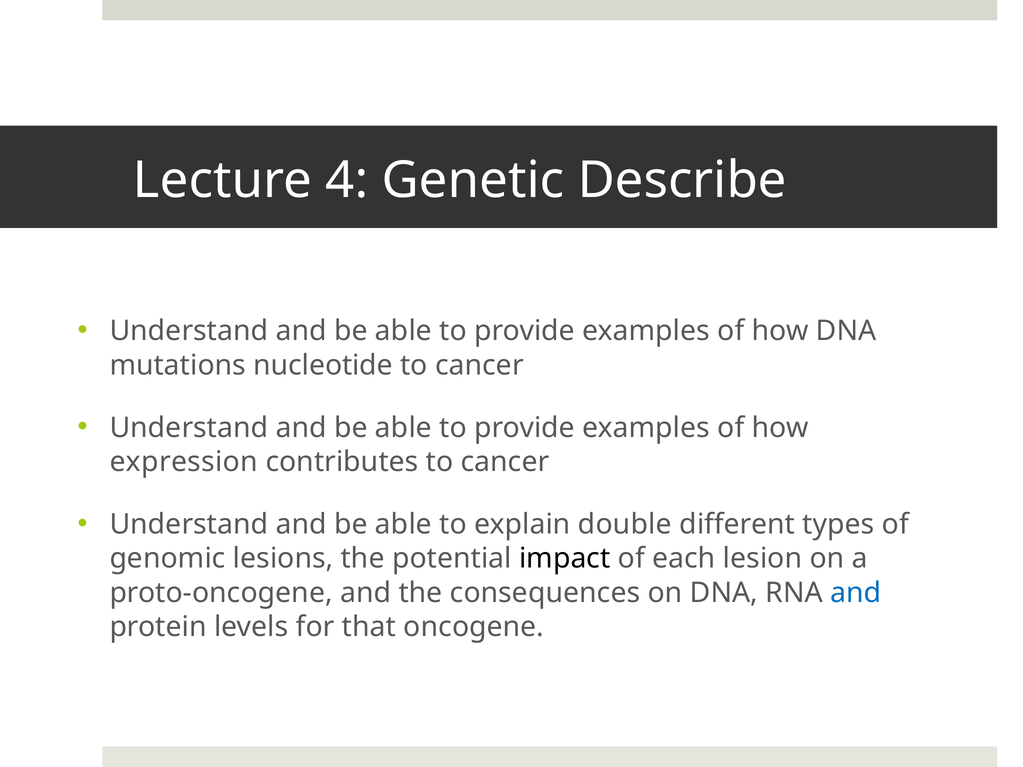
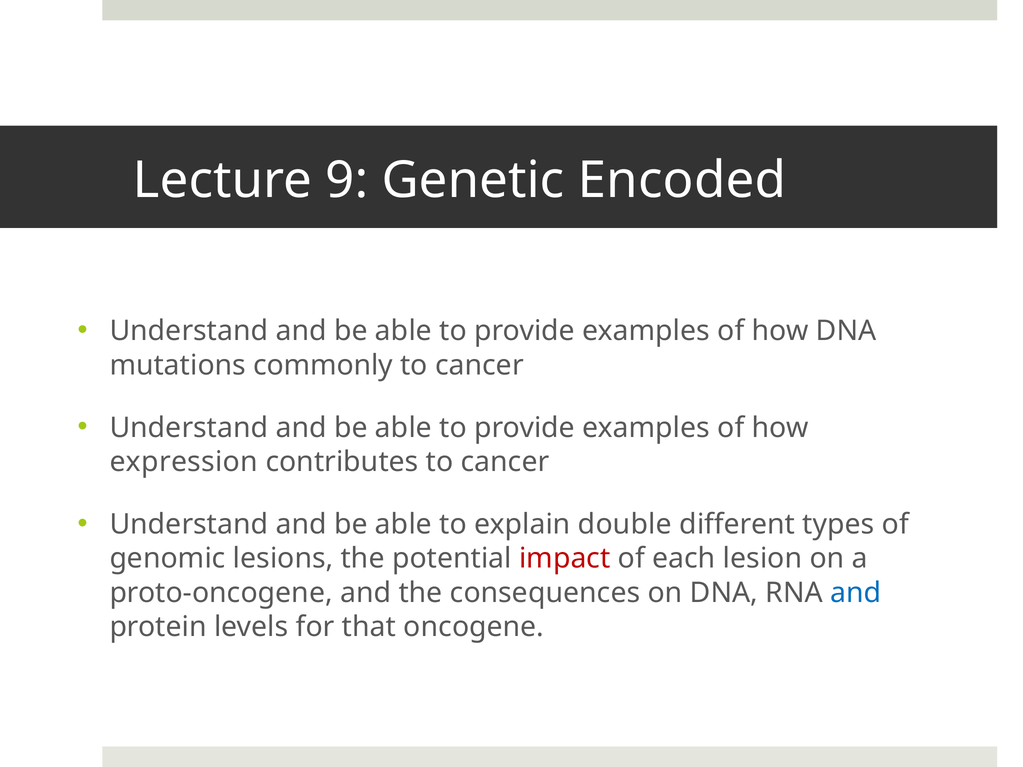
4: 4 -> 9
Describe: Describe -> Encoded
nucleotide: nucleotide -> commonly
impact colour: black -> red
